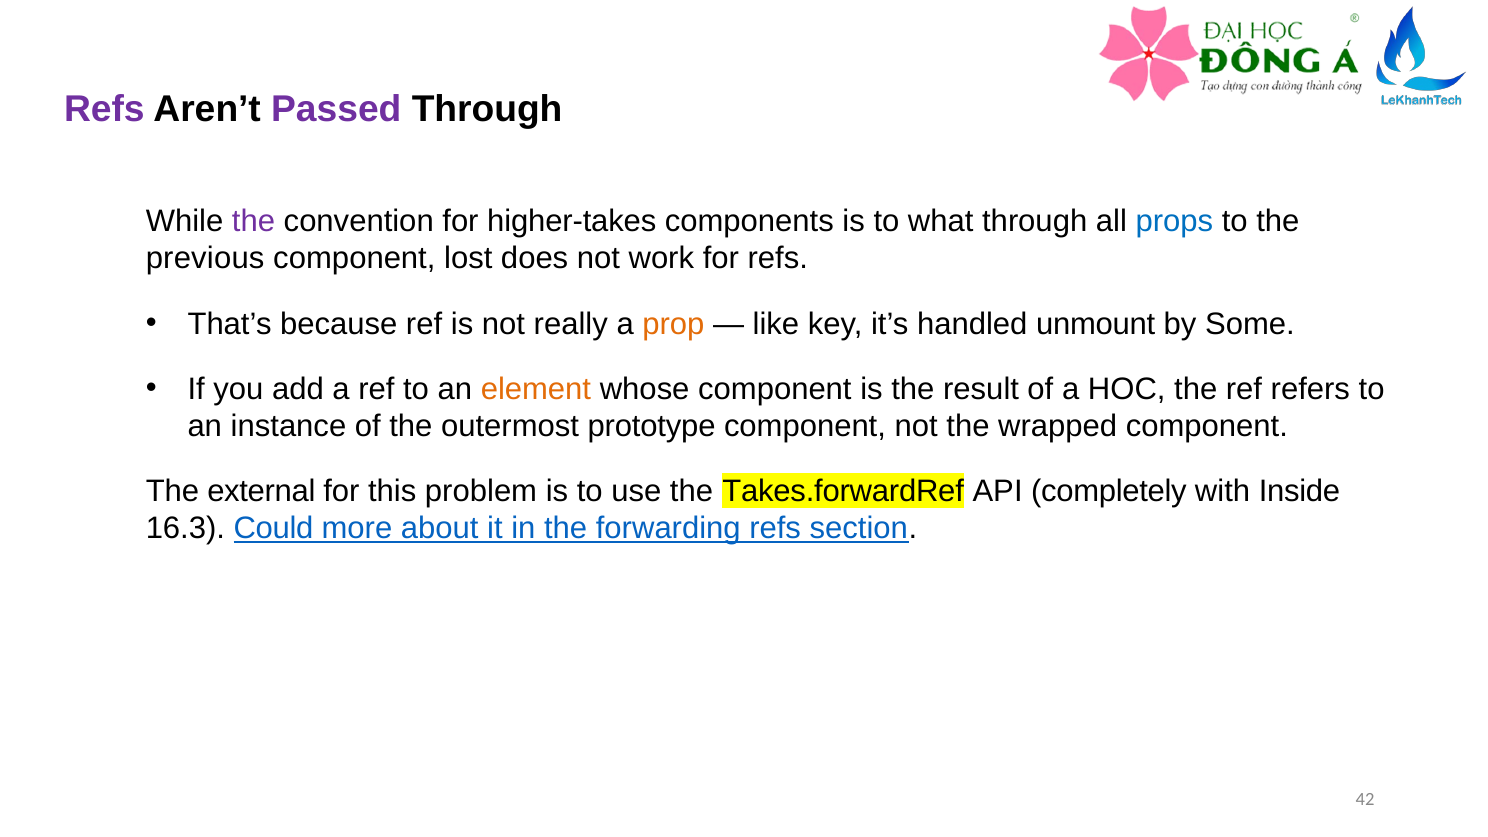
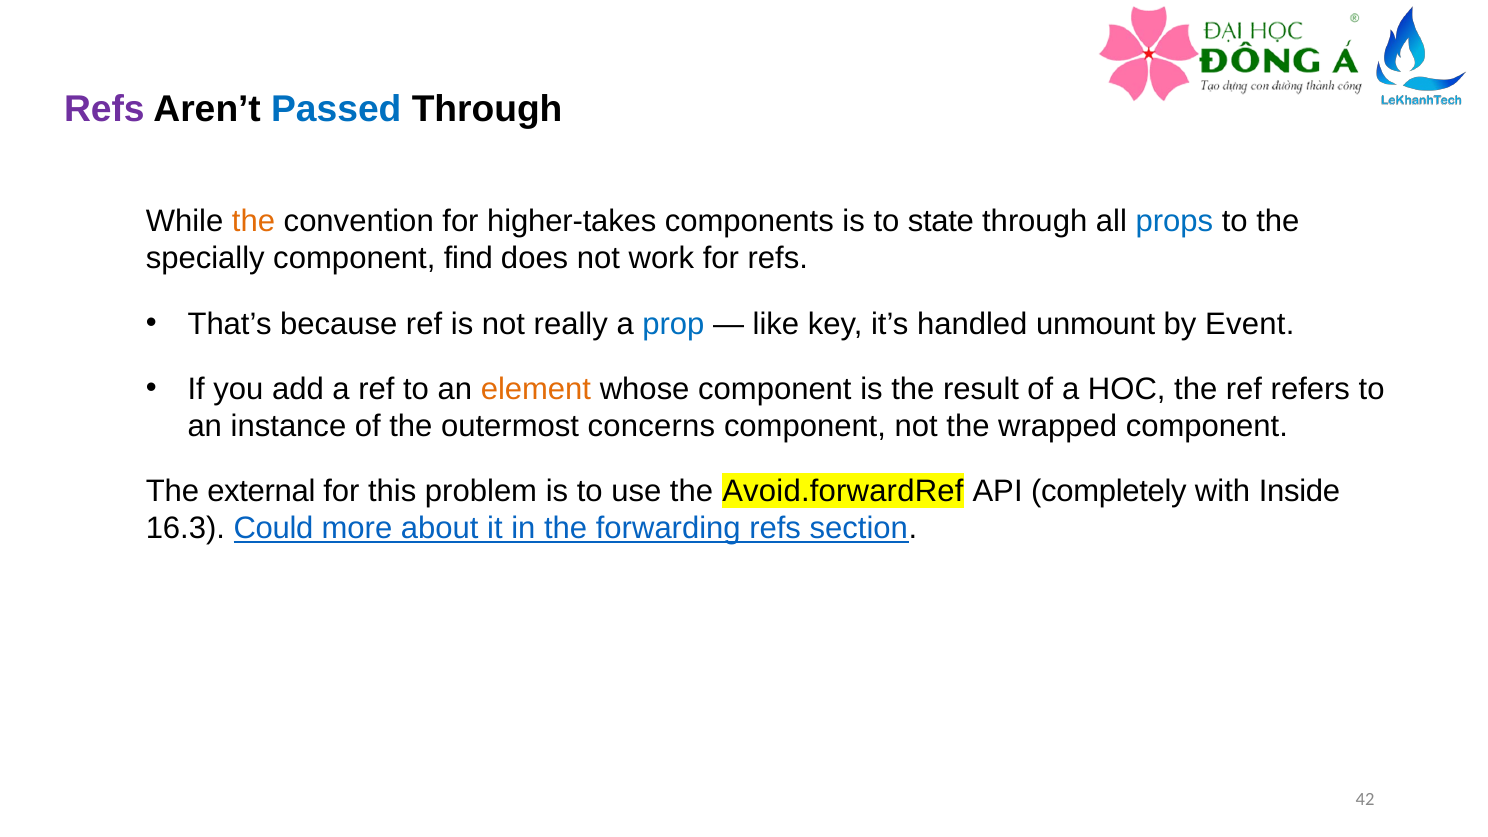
Passed colour: purple -> blue
the at (253, 222) colour: purple -> orange
what: what -> state
previous: previous -> specially
lost: lost -> find
prop colour: orange -> blue
Some: Some -> Event
prototype: prototype -> concerns
Takes.forwardRef: Takes.forwardRef -> Avoid.forwardRef
